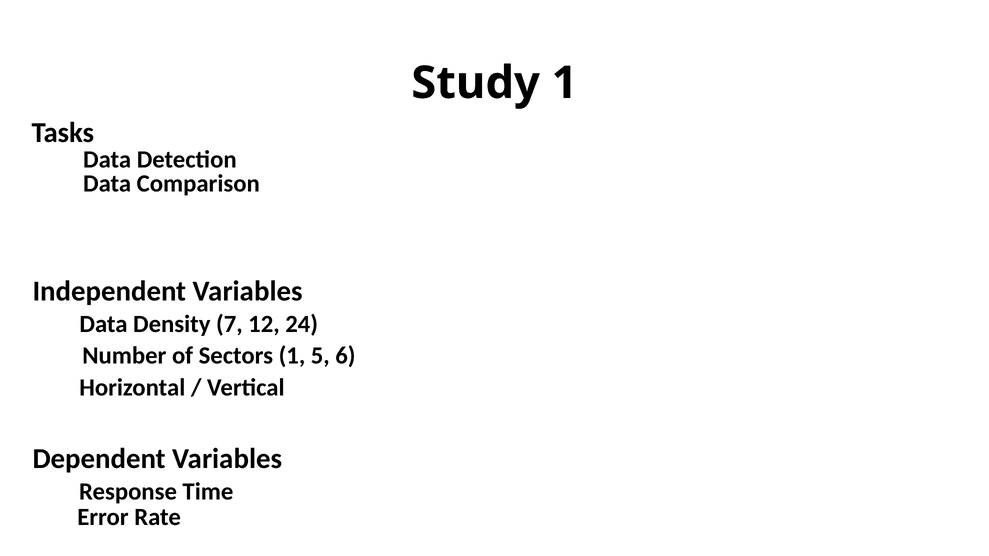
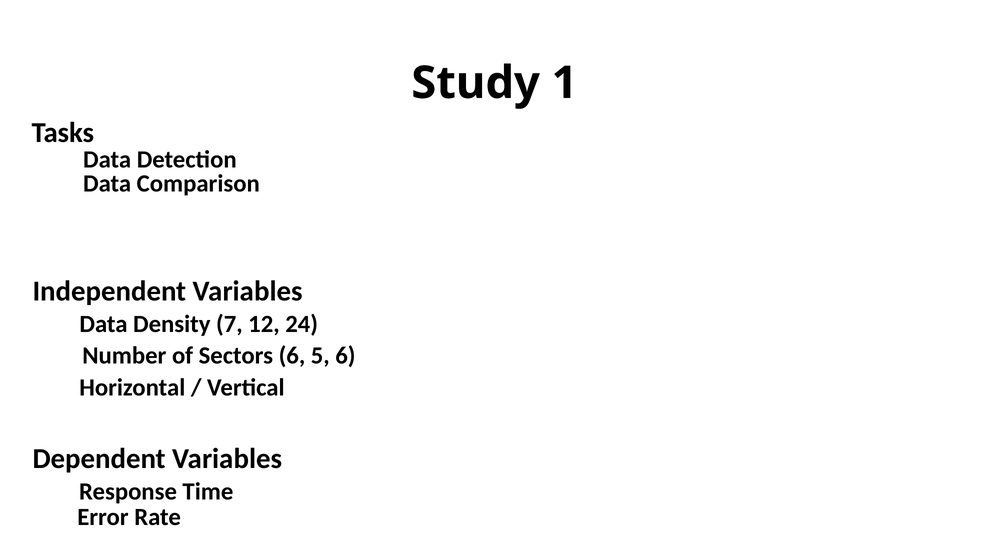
Sectors 1: 1 -> 6
